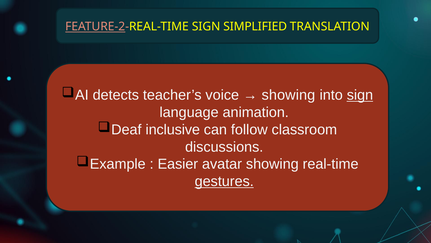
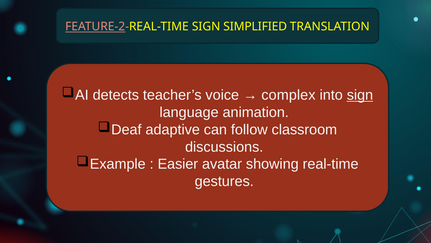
showing at (288, 95): showing -> complex
inclusive: inclusive -> adaptive
gestures underline: present -> none
